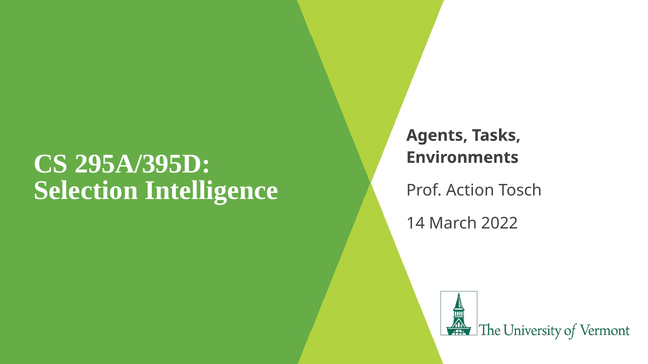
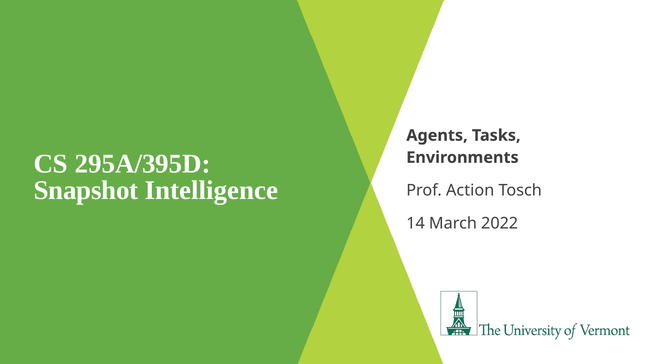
Selection: Selection -> Snapshot
